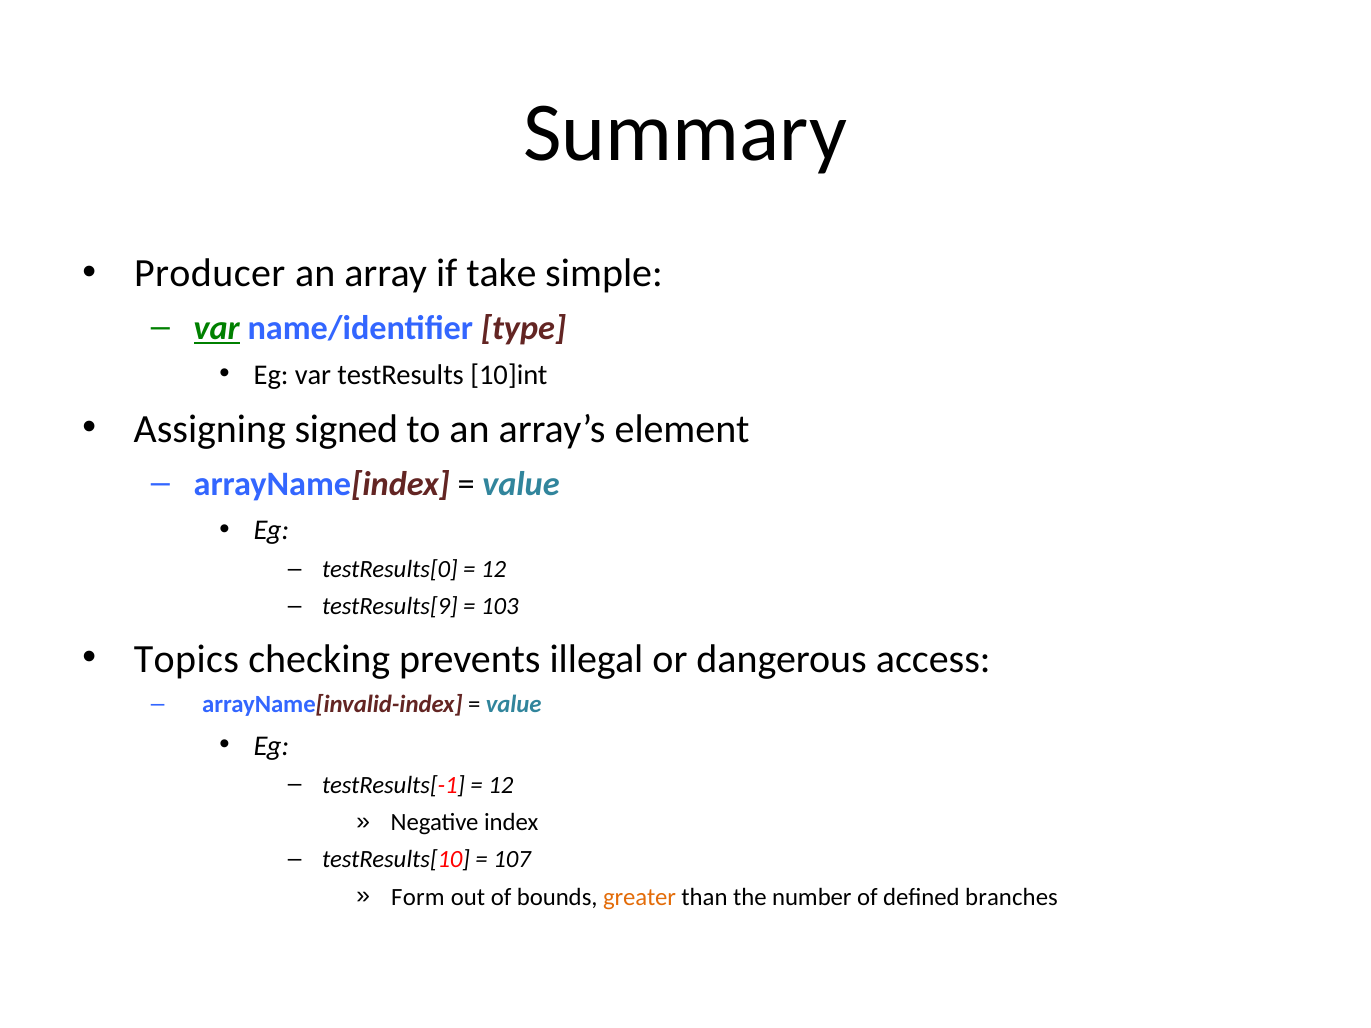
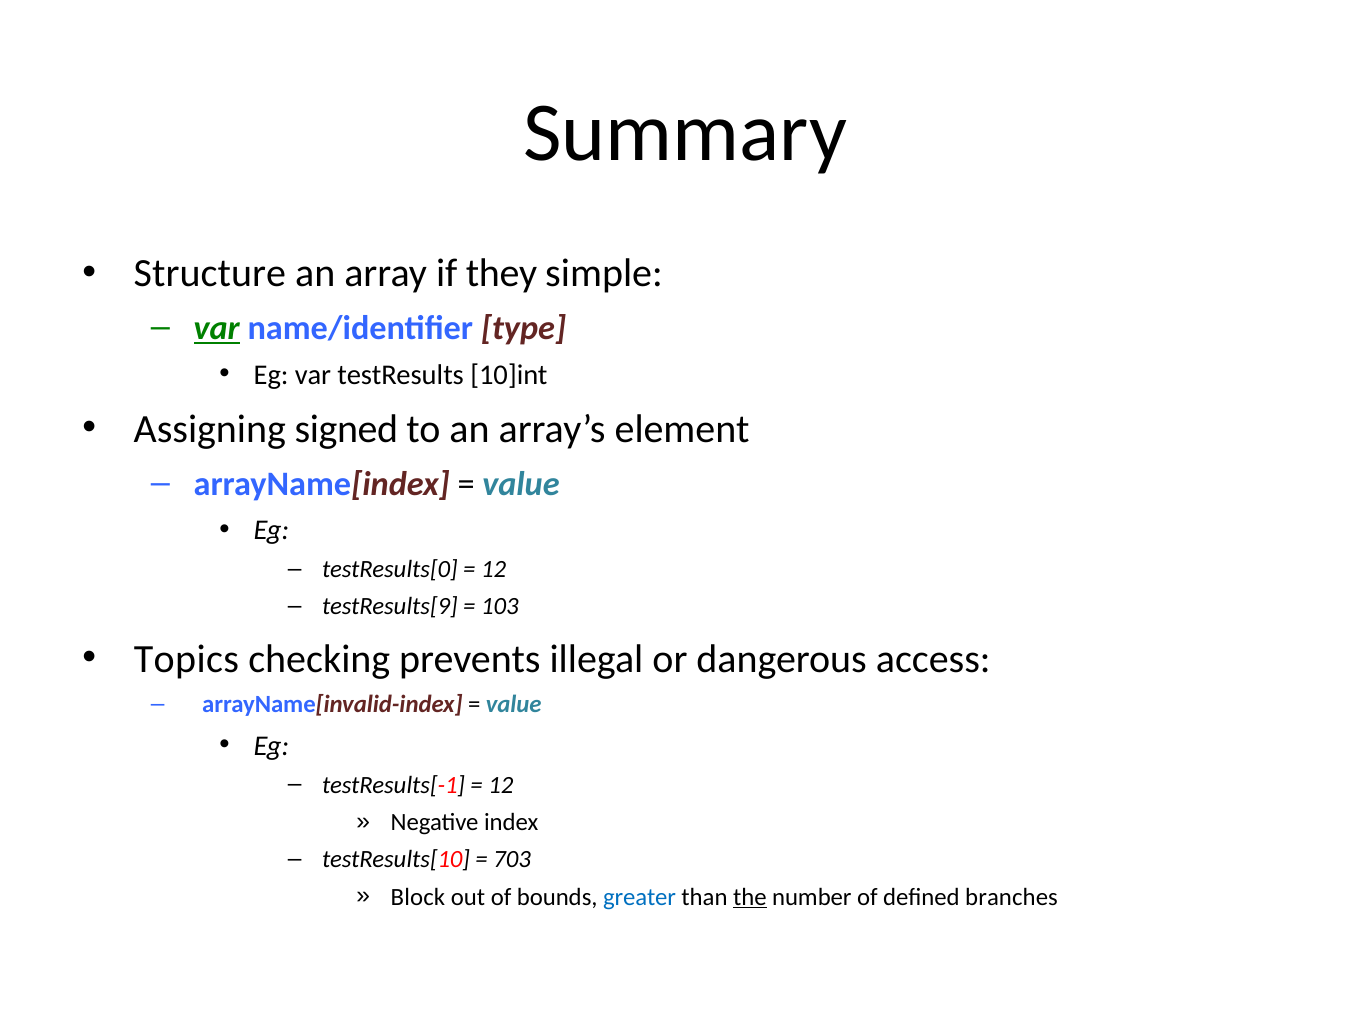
Producer: Producer -> Structure
take: take -> they
107: 107 -> 703
Form: Form -> Block
greater colour: orange -> blue
the underline: none -> present
